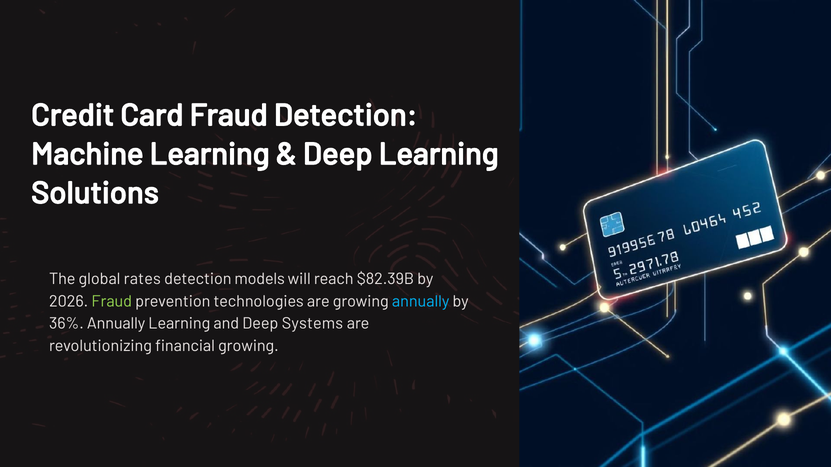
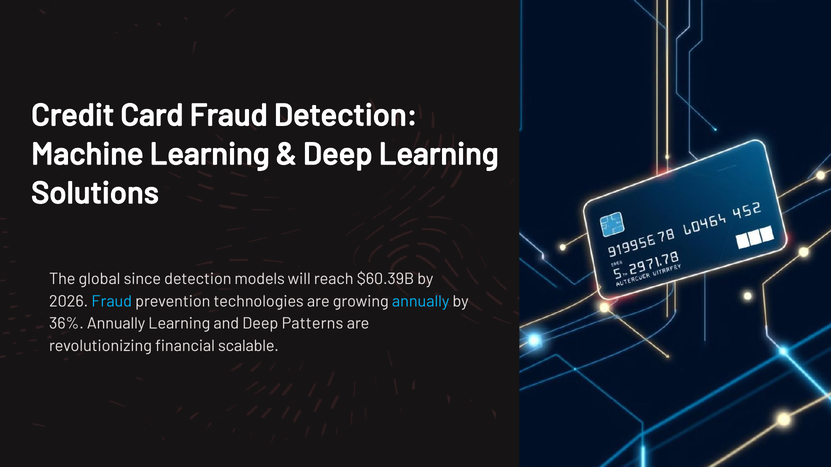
rates: rates -> since
$82.39B: $82.39B -> $60.39B
Fraud at (112, 302) colour: light green -> light blue
Systems: Systems -> Patterns
financial growing: growing -> scalable
